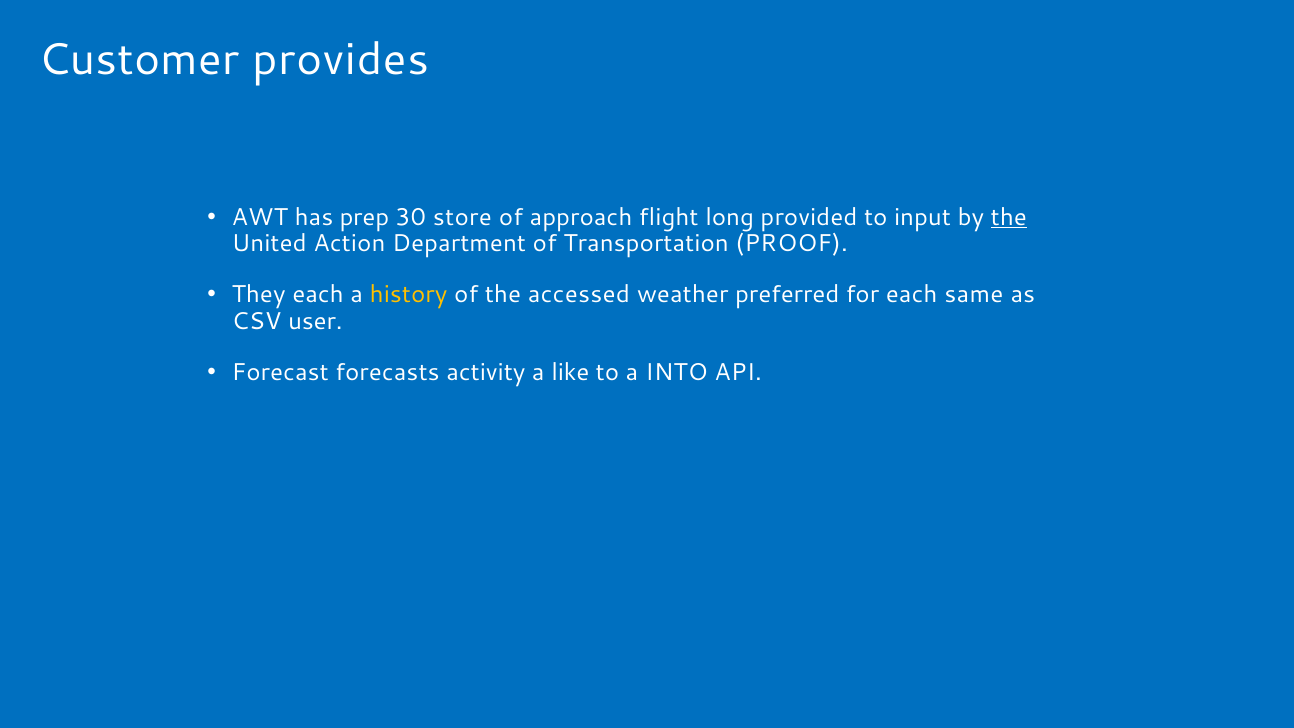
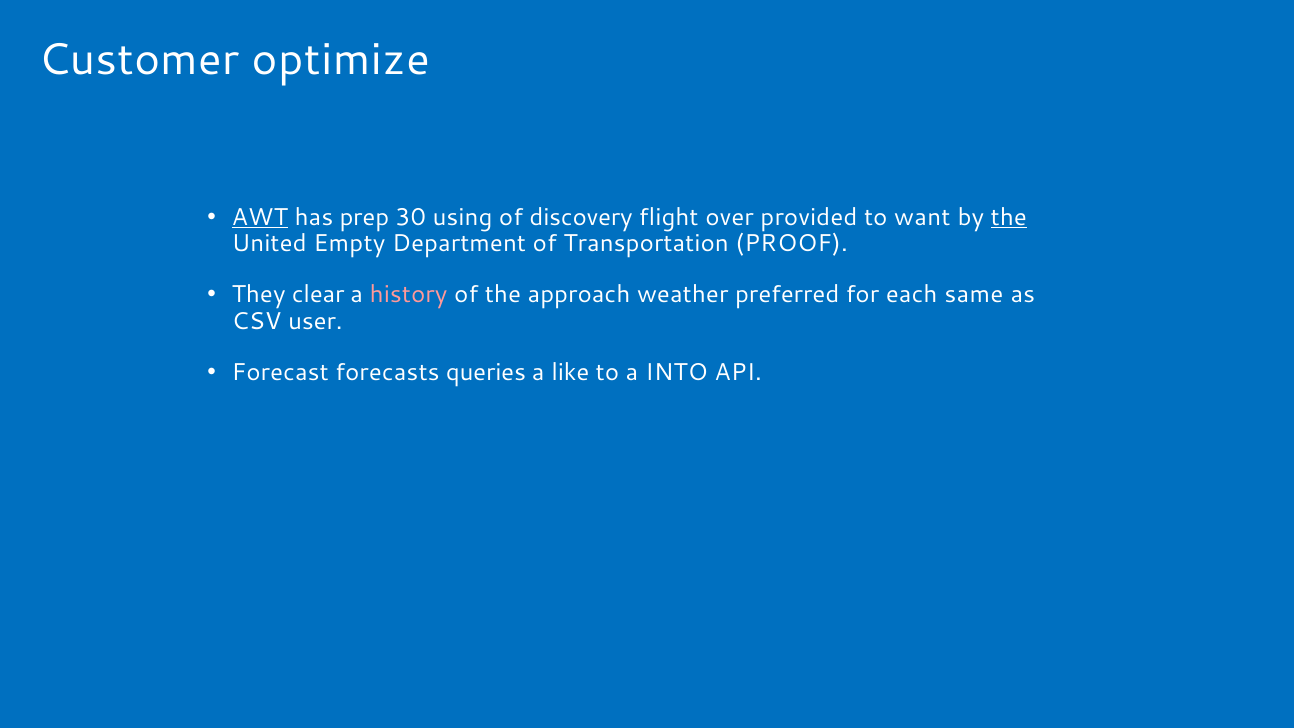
provides: provides -> optimize
AWT underline: none -> present
store: store -> using
approach: approach -> discovery
long: long -> over
input: input -> want
Action: Action -> Empty
They each: each -> clear
history colour: yellow -> pink
accessed: accessed -> approach
activity: activity -> queries
